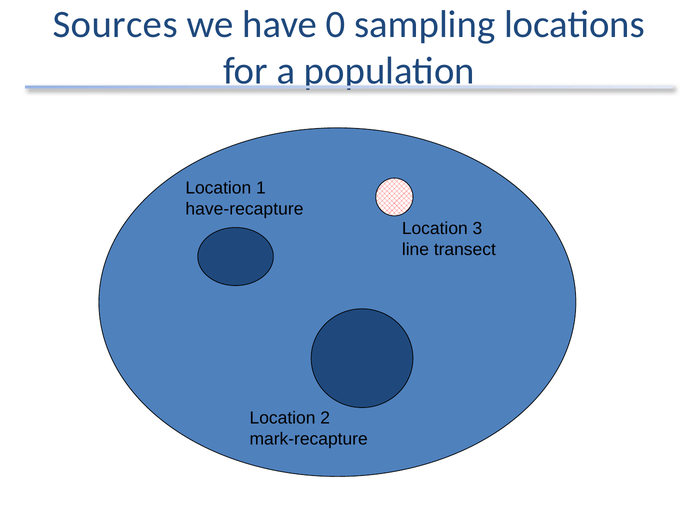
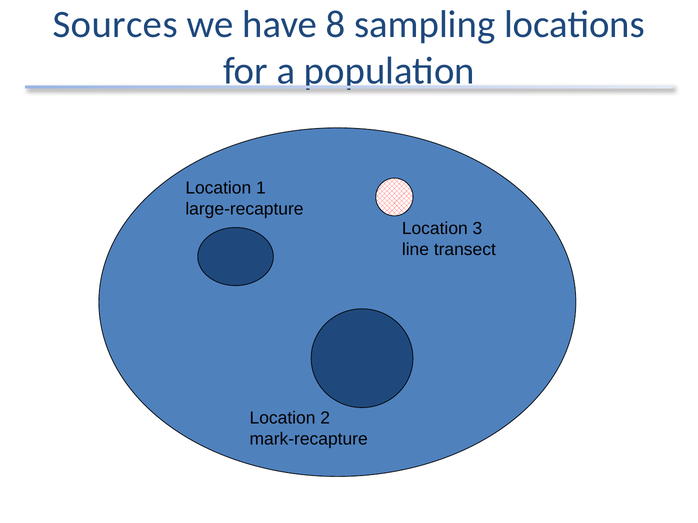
0: 0 -> 8
have-recapture: have-recapture -> large-recapture
